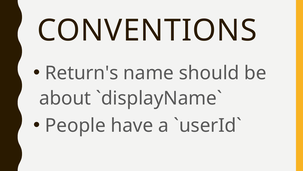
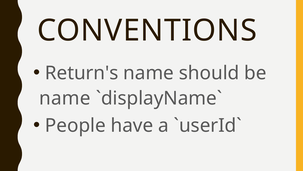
about at (65, 98): about -> name
